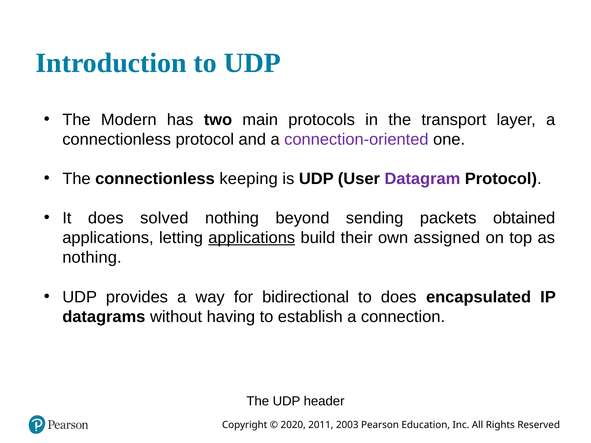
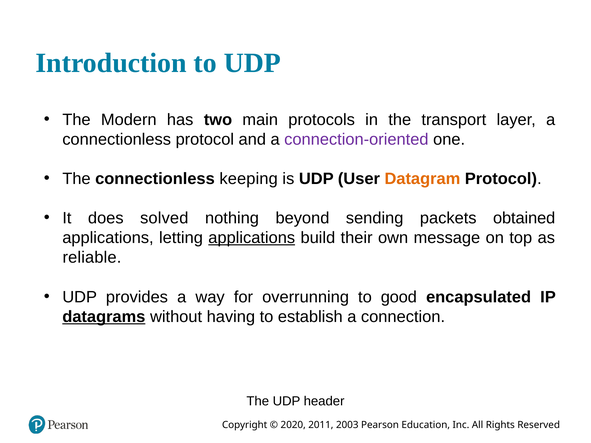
Datagram colour: purple -> orange
assigned: assigned -> message
nothing at (92, 258): nothing -> reliable
bidirectional: bidirectional -> overrunning
to does: does -> good
datagrams underline: none -> present
